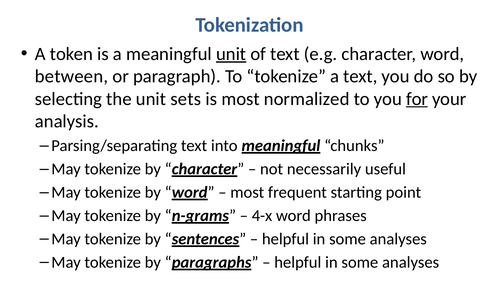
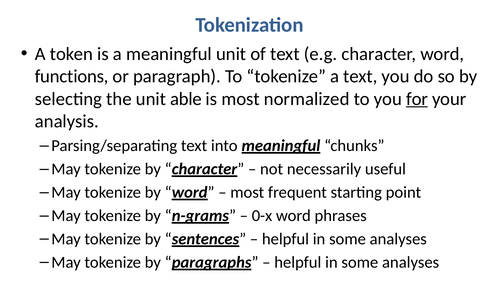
unit at (231, 54) underline: present -> none
between: between -> functions
sets: sets -> able
4-x: 4-x -> 0-x
